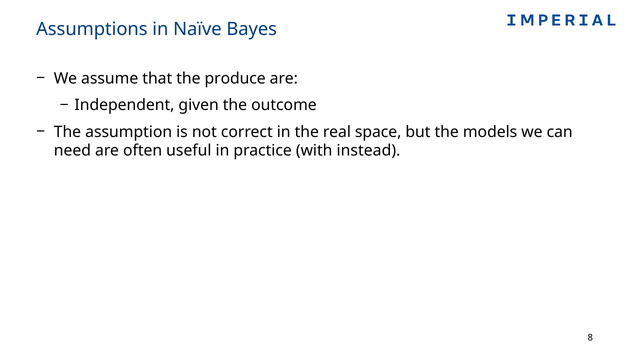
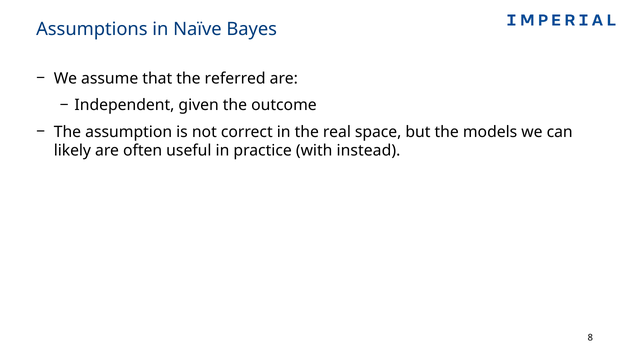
produce: produce -> referred
need: need -> likely
